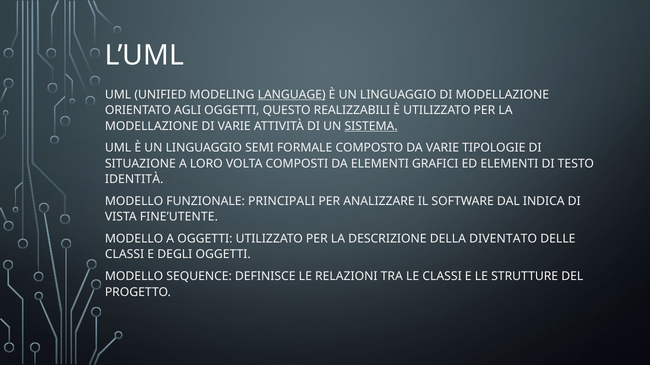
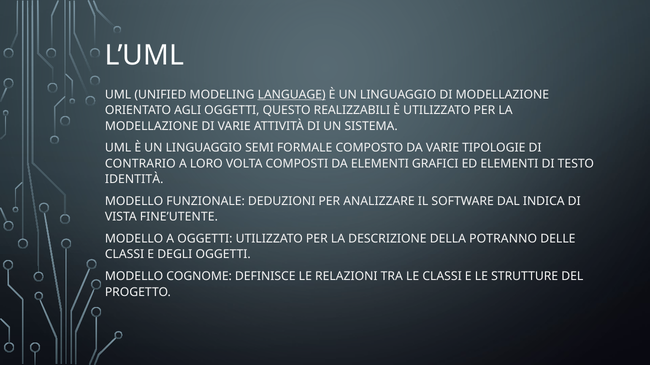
SISTEMA underline: present -> none
SITUAZIONE: SITUAZIONE -> CONTRARIO
PRINCIPALI: PRINCIPALI -> DEDUZIONI
DIVENTATO: DIVENTATO -> POTRANNO
SEQUENCE: SEQUENCE -> COGNOME
